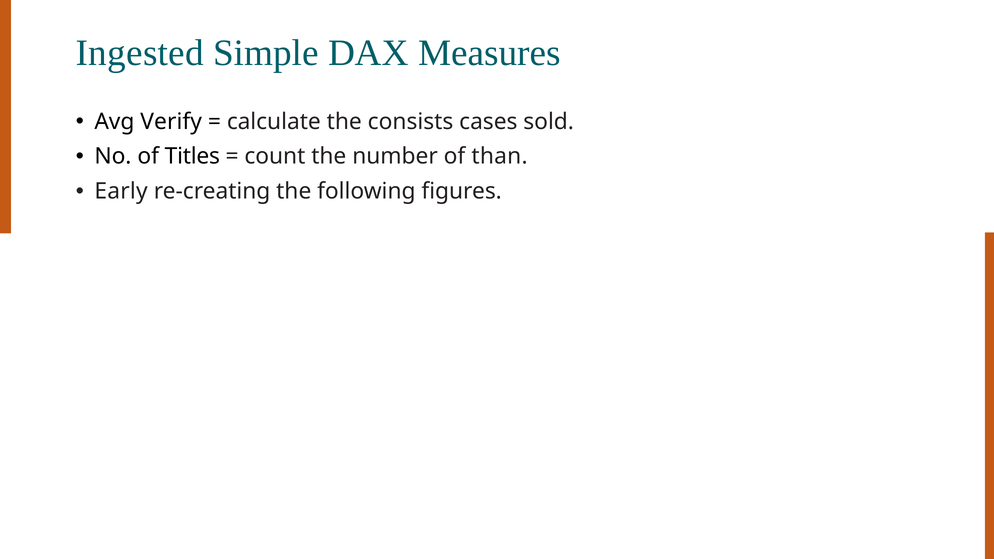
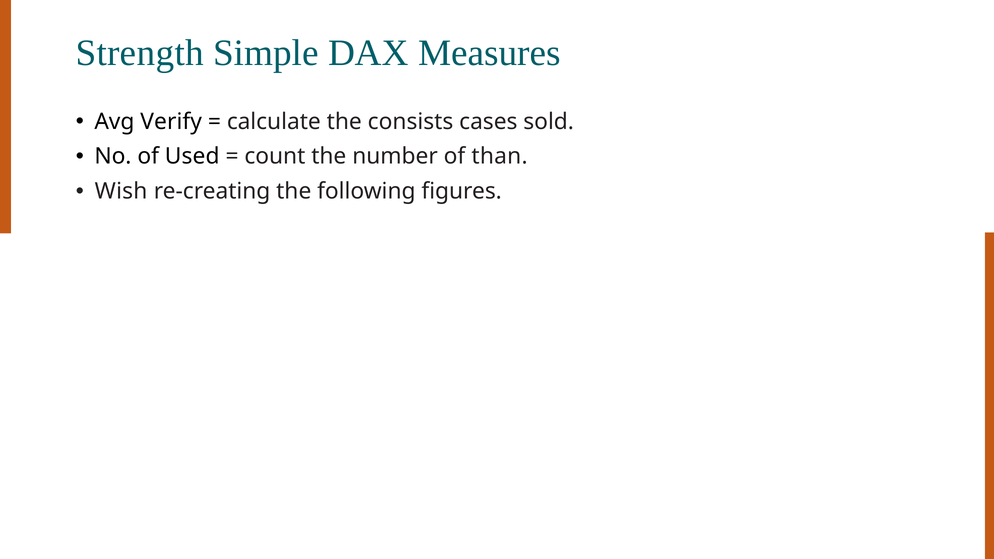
Ingested: Ingested -> Strength
Titles: Titles -> Used
Early: Early -> Wish
